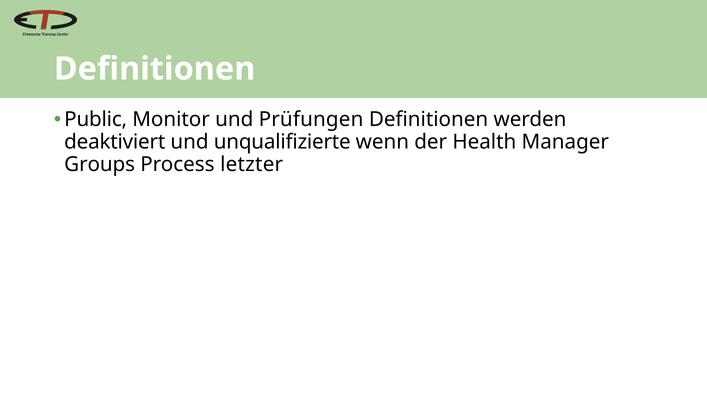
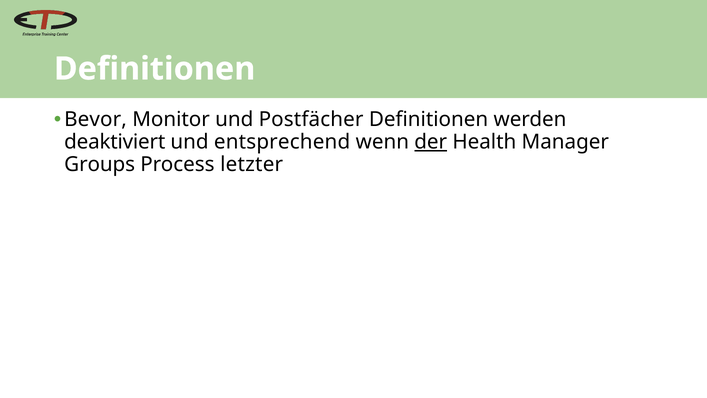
Public: Public -> Bevor
Prüfungen: Prüfungen -> Postfächer
unqualifizierte: unqualifizierte -> entsprechend
der underline: none -> present
